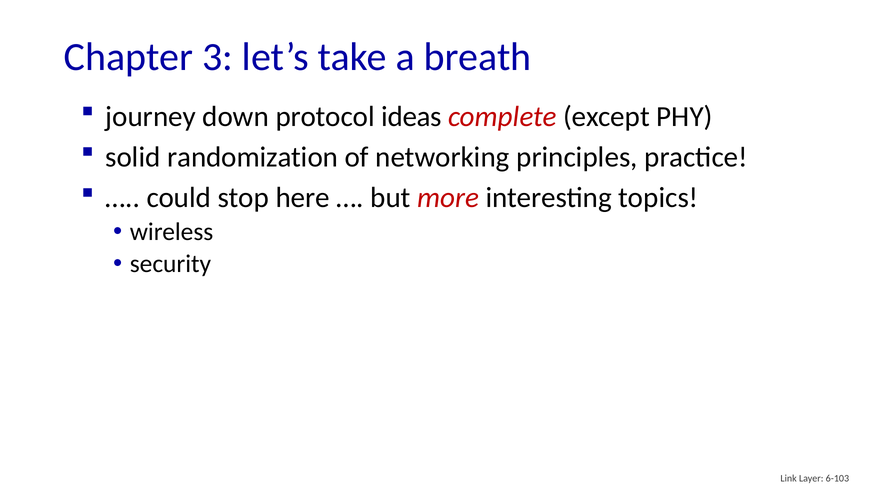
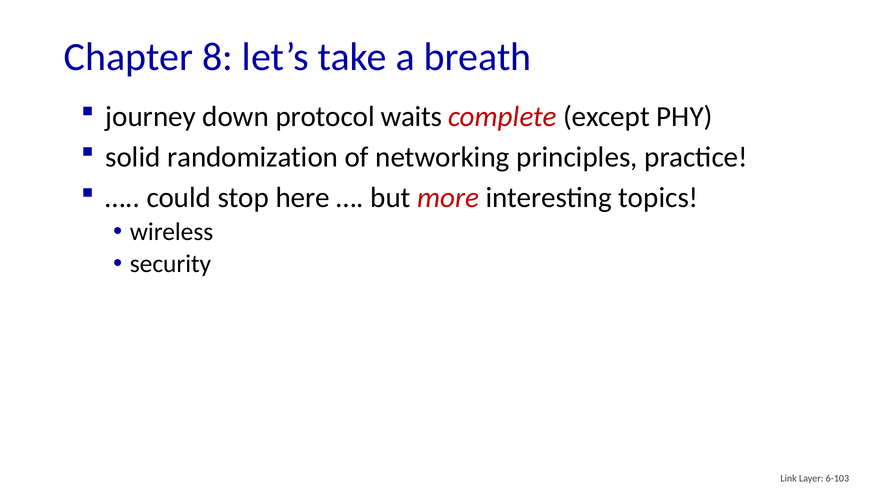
3: 3 -> 8
ideas: ideas -> waits
